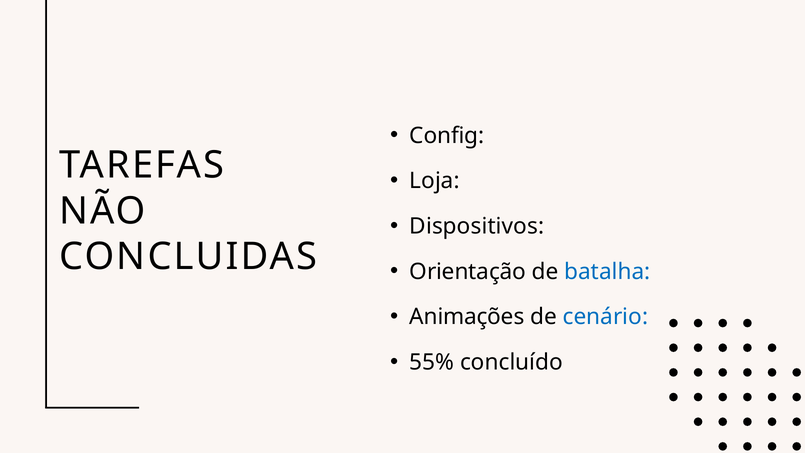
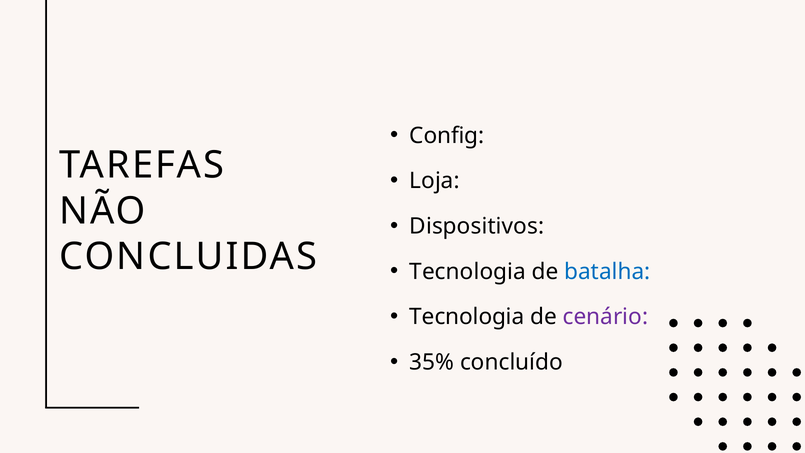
Orientação at (468, 272): Orientação -> Tecnologia
Animações at (467, 317): Animações -> Tecnologia
cenário colour: blue -> purple
55%: 55% -> 35%
